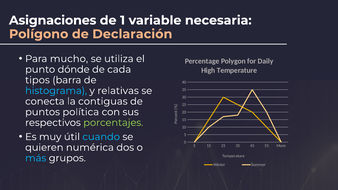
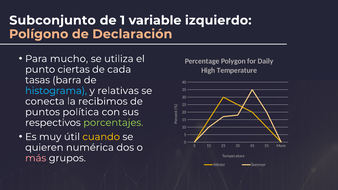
Asignaciones: Asignaciones -> Subconjunto
necesaria: necesaria -> izquierdo
dónde: dónde -> ciertas
tipos: tipos -> tasas
contiguas: contiguas -> recibimos
cuando colour: light blue -> yellow
más colour: light blue -> pink
